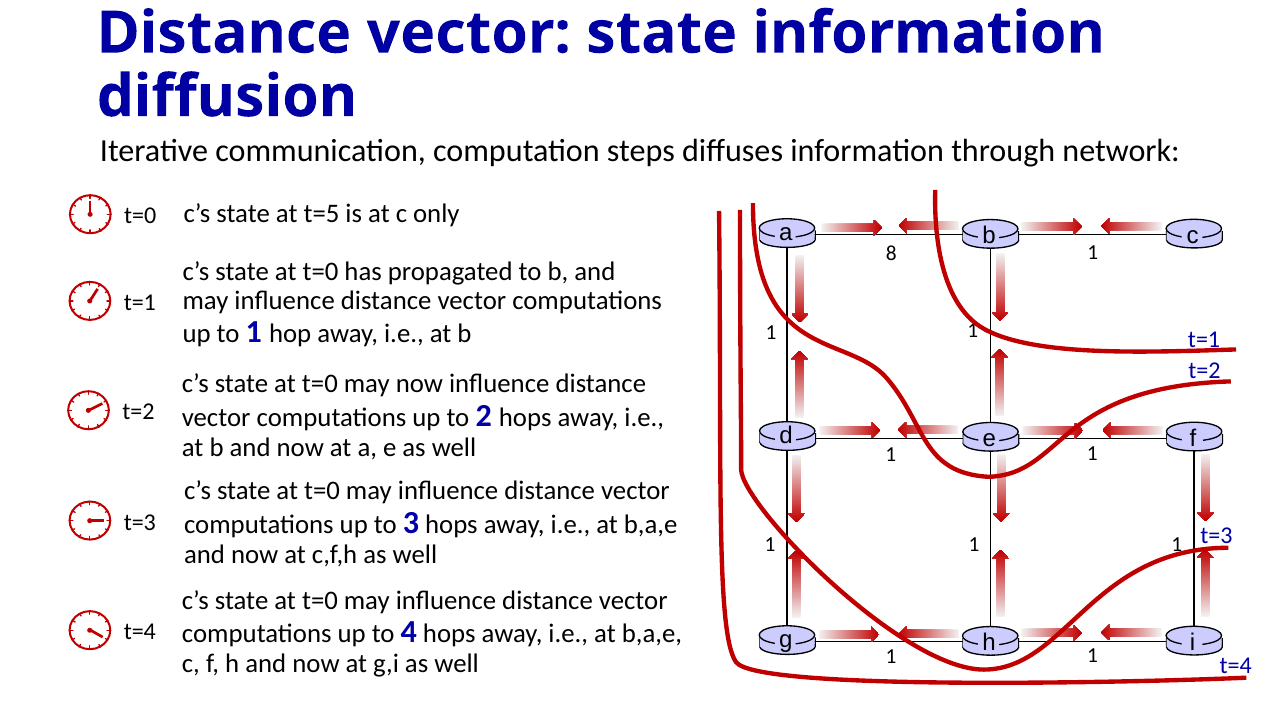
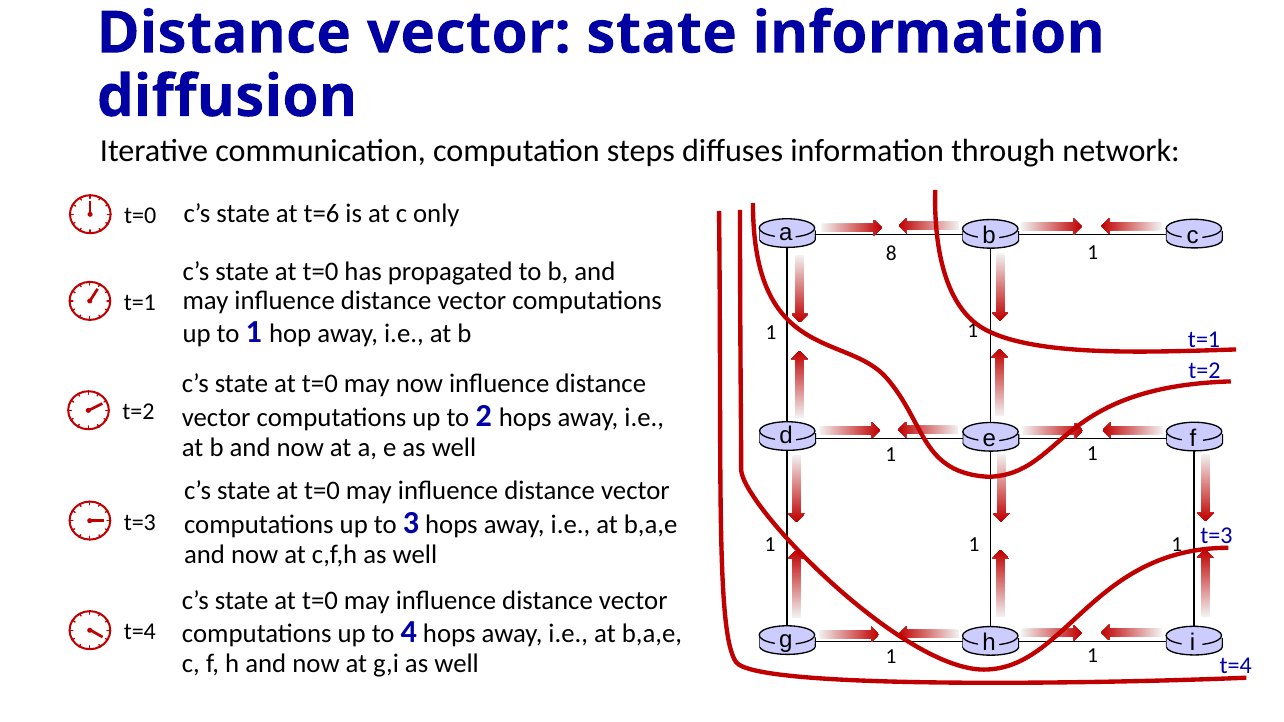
t=5: t=5 -> t=6
